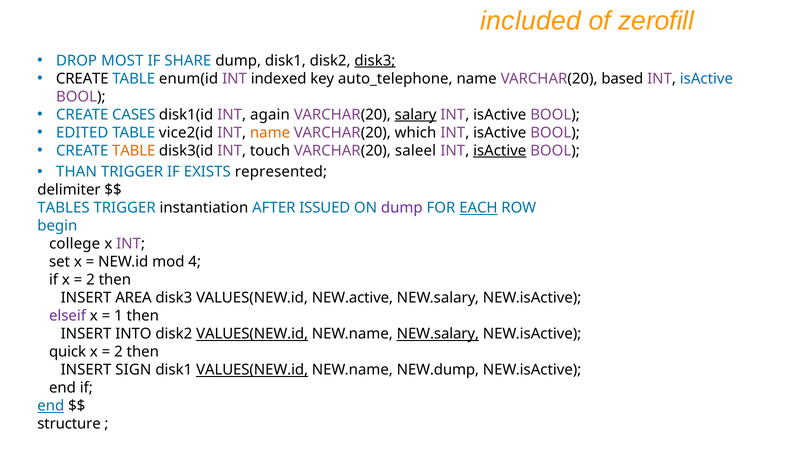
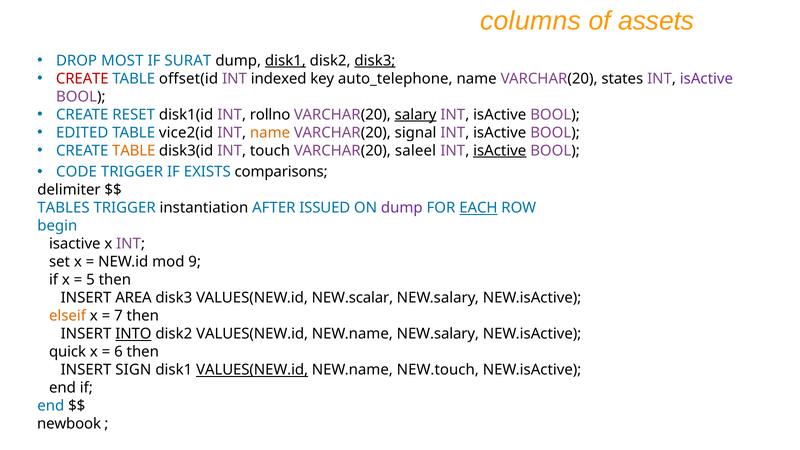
included: included -> columns
zerofill: zerofill -> assets
SHARE: SHARE -> SURAT
disk1 at (285, 61) underline: none -> present
CREATE at (82, 79) colour: black -> red
enum(id: enum(id -> offset(id
based: based -> states
isActive at (706, 79) colour: blue -> purple
CASES: CASES -> RESET
again: again -> rollno
which: which -> signal
THAN: THAN -> CODE
represented: represented -> comparisons
college at (75, 244): college -> isactive
4: 4 -> 9
2 at (90, 280): 2 -> 5
NEW.active: NEW.active -> NEW.scalar
elseif colour: purple -> orange
1: 1 -> 7
INTO underline: none -> present
VALUES(NEW.id at (252, 334) underline: present -> none
NEW.salary at (438, 334) underline: present -> none
2 at (118, 352): 2 -> 6
NEW.dump: NEW.dump -> NEW.touch
end at (51, 406) underline: present -> none
structure: structure -> newbook
